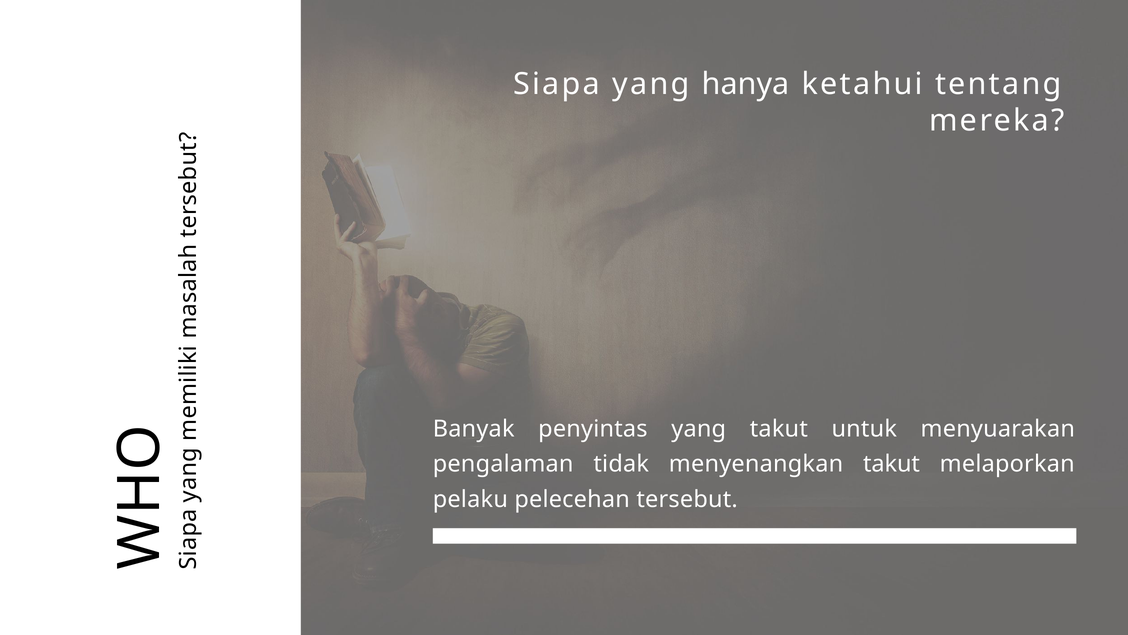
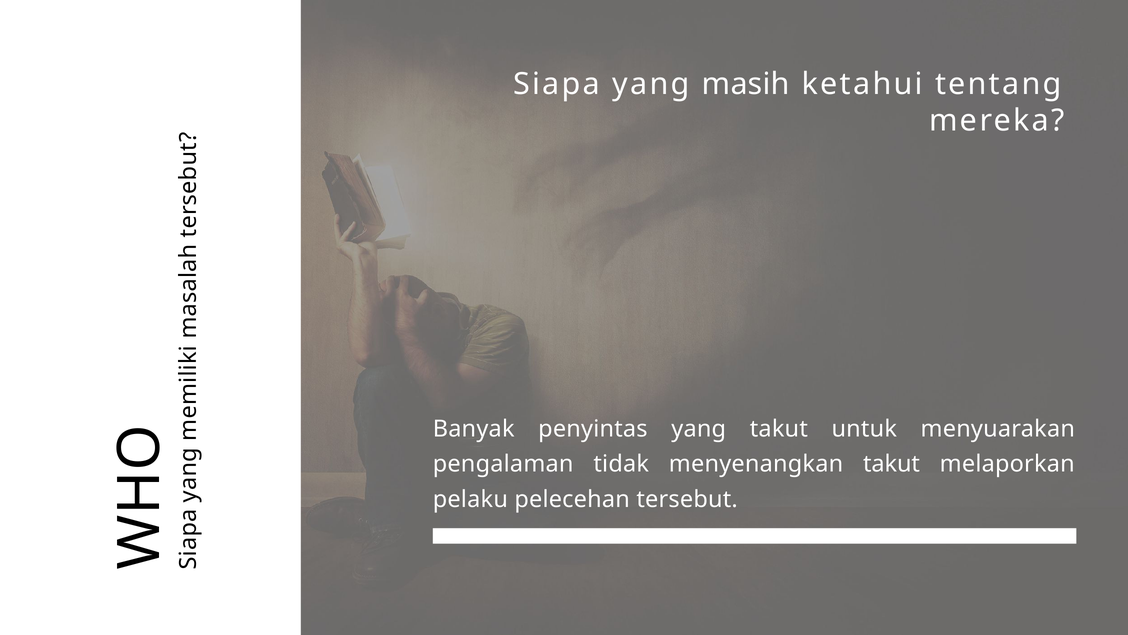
hanya: hanya -> masih
